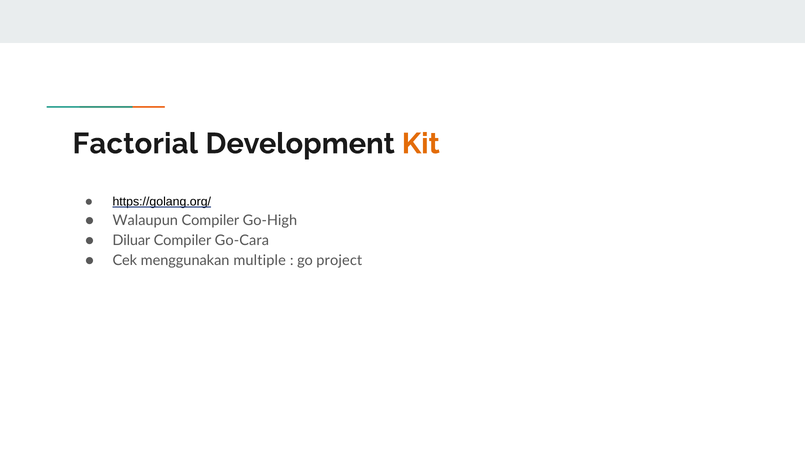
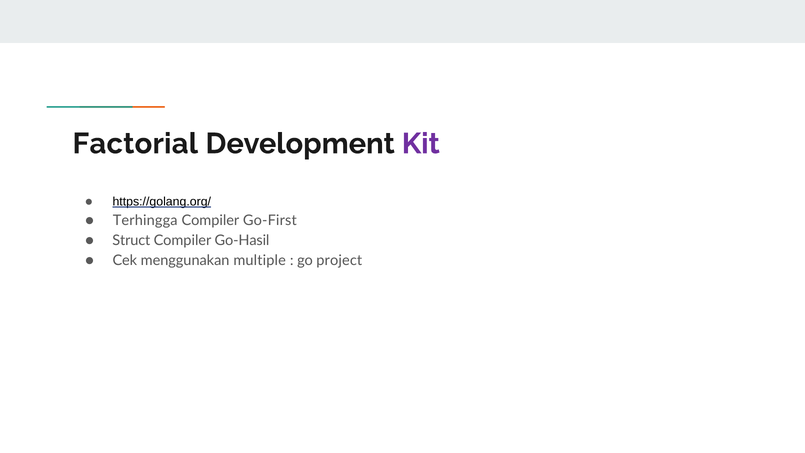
Kit colour: orange -> purple
Walaupun: Walaupun -> Terhingga
Go-High: Go-High -> Go-First
Diluar: Diluar -> Struct
Go-Cara: Go-Cara -> Go-Hasil
